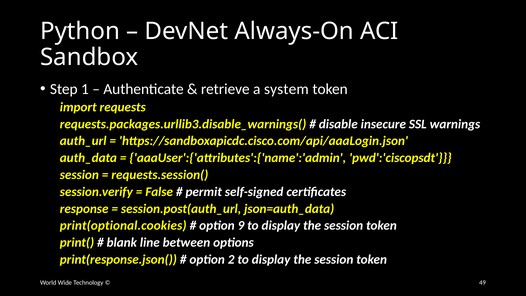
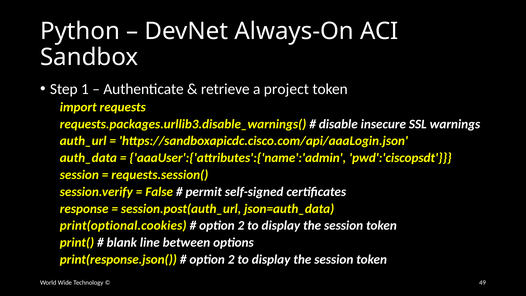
system: system -> project
9 at (241, 226): 9 -> 2
